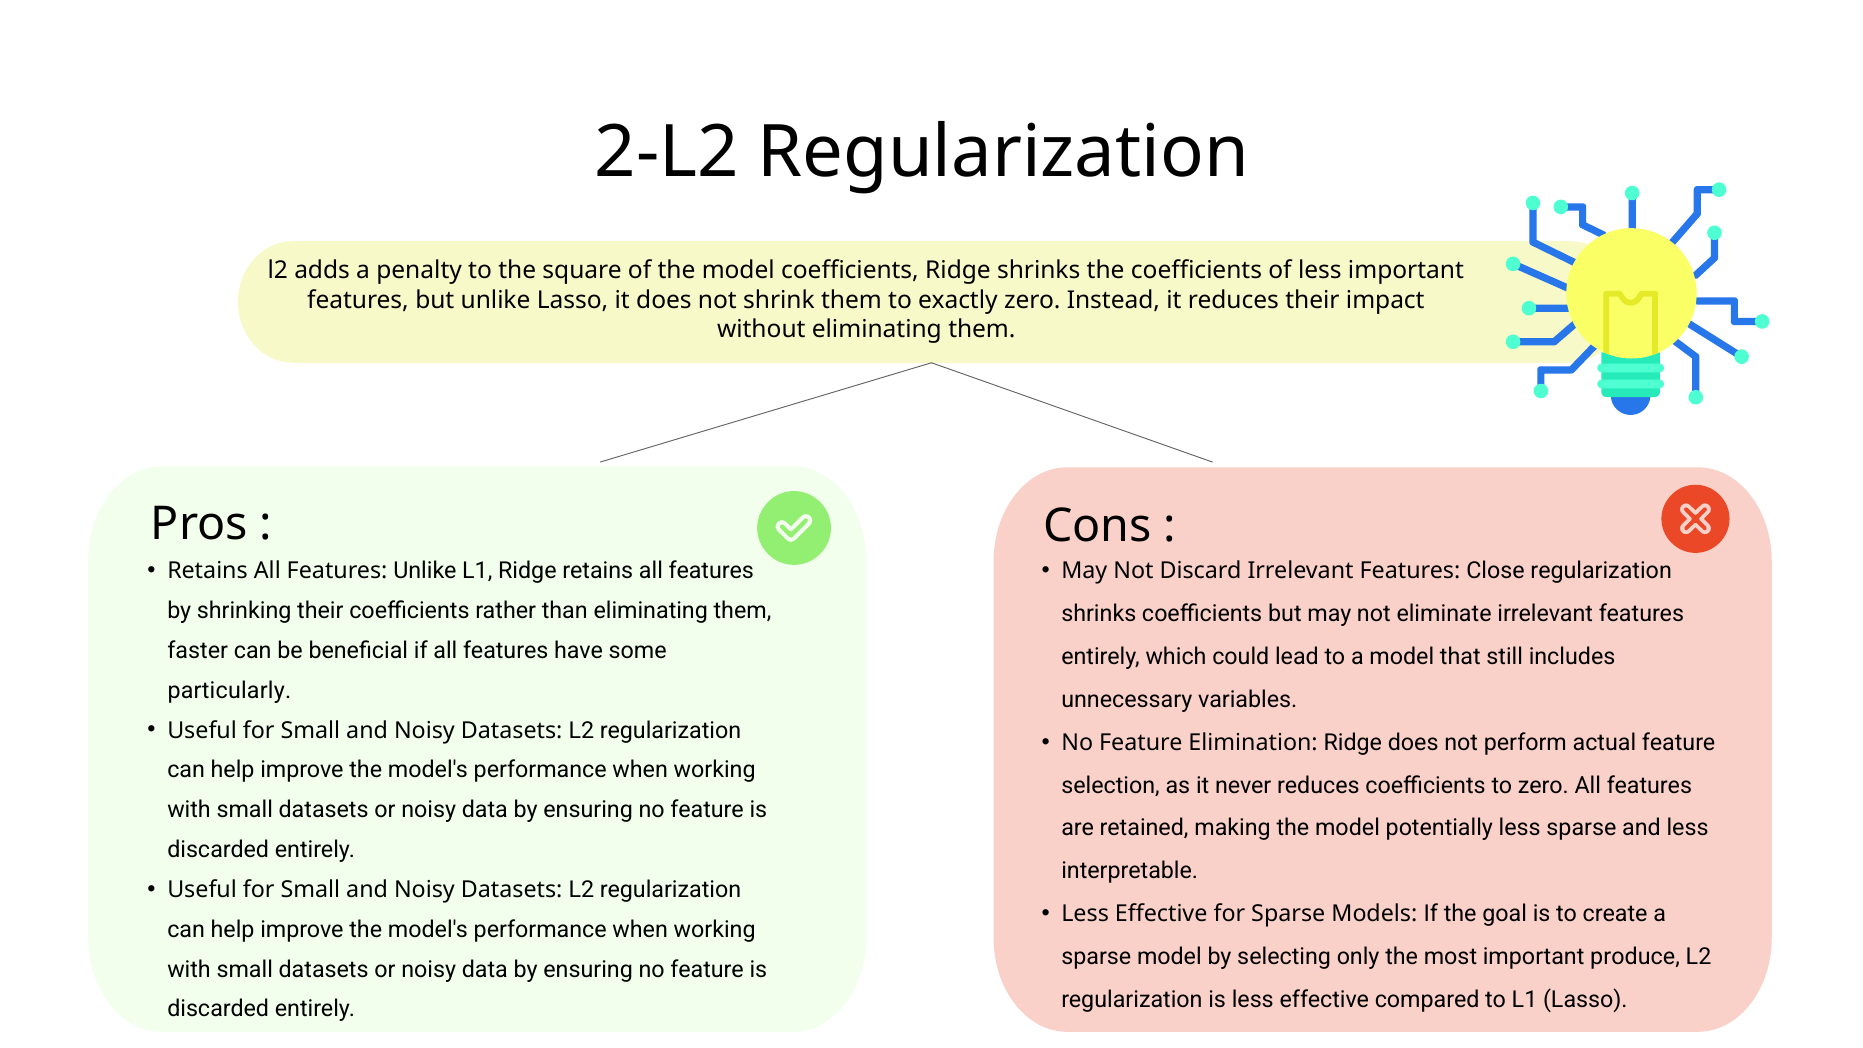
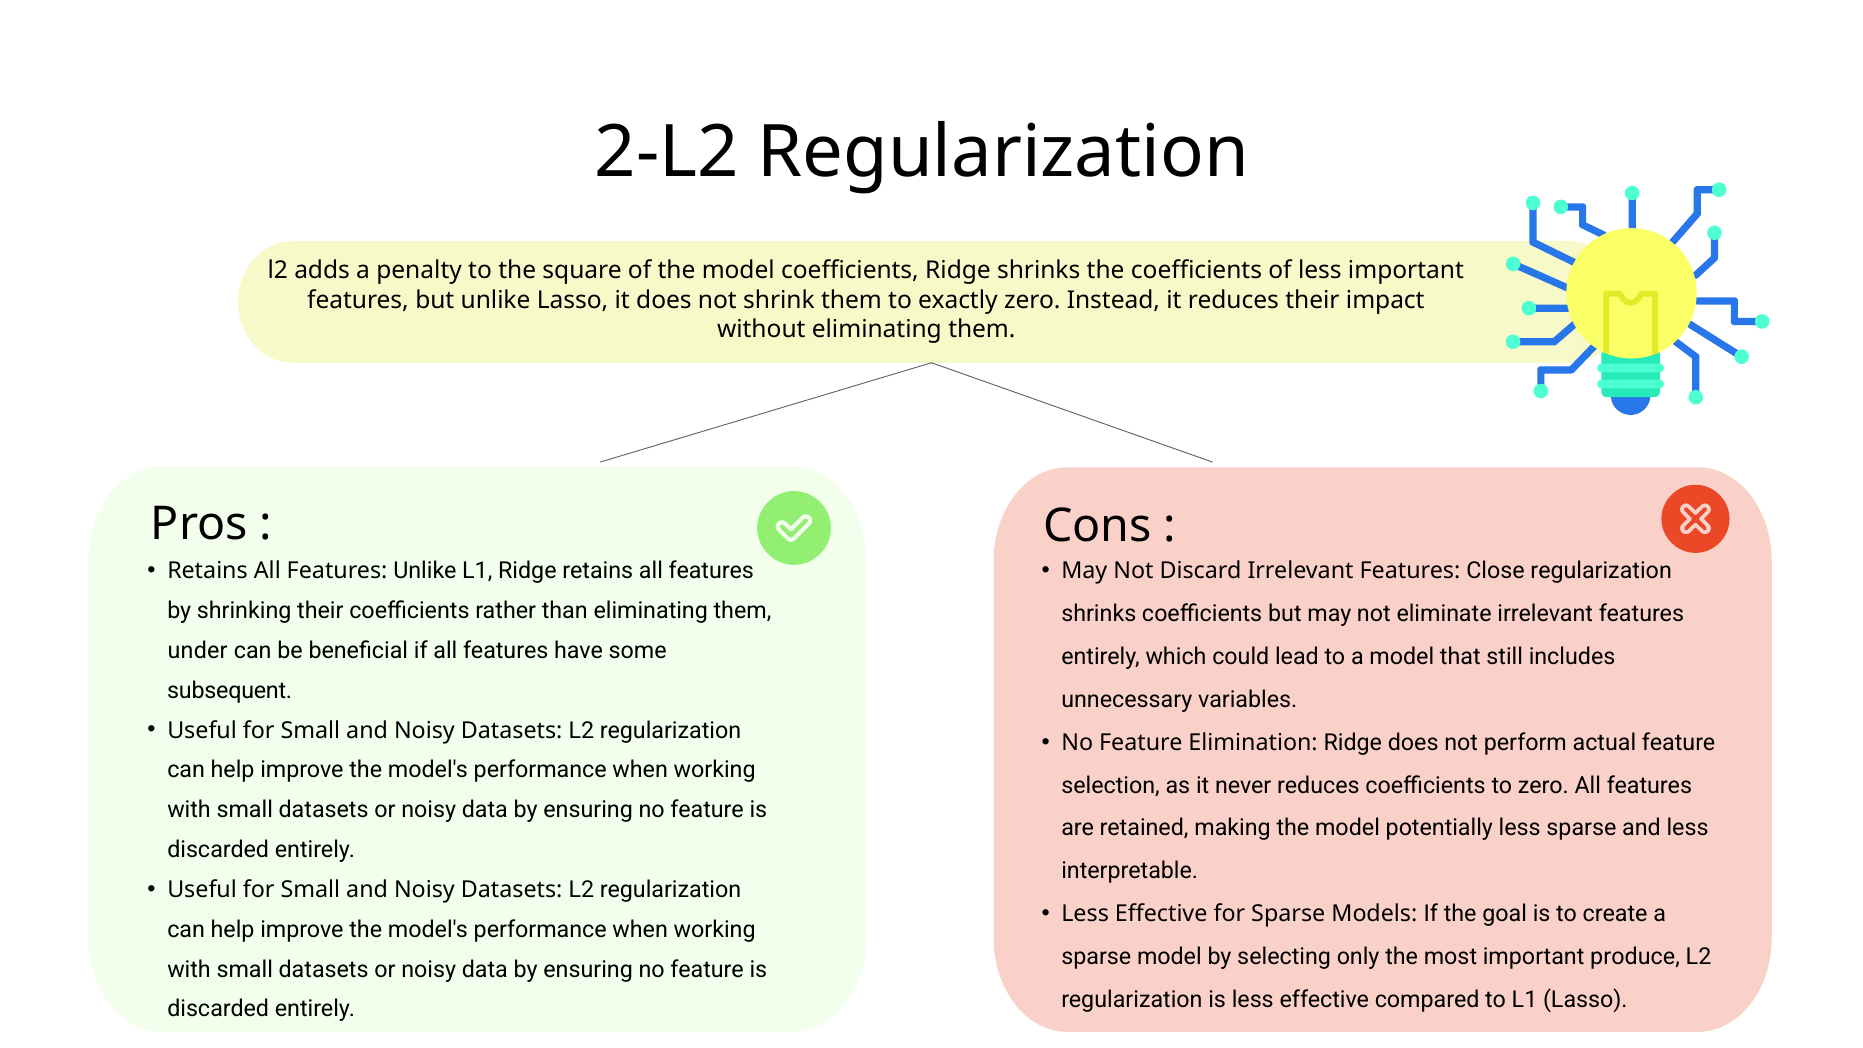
faster: faster -> under
particularly: particularly -> subsequent
